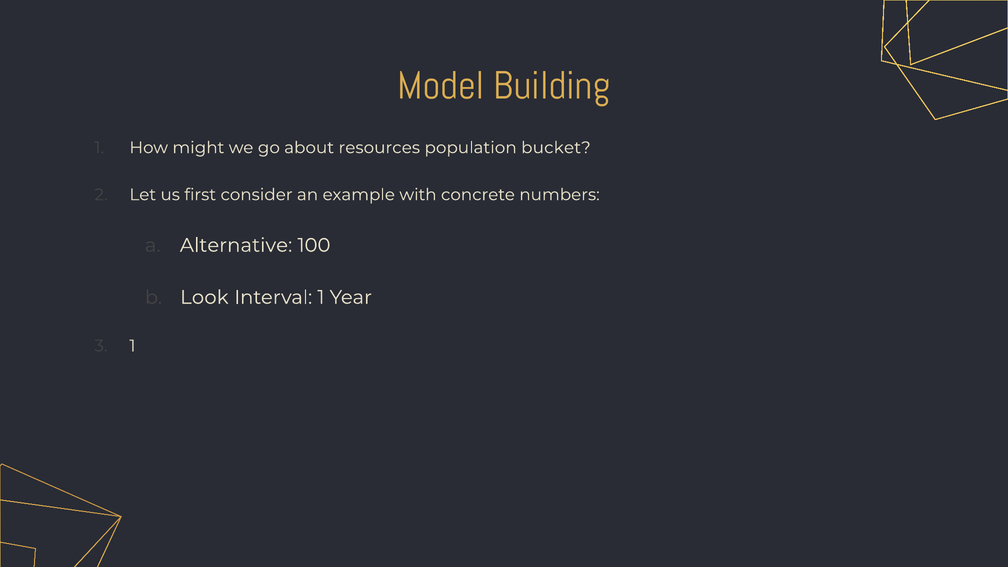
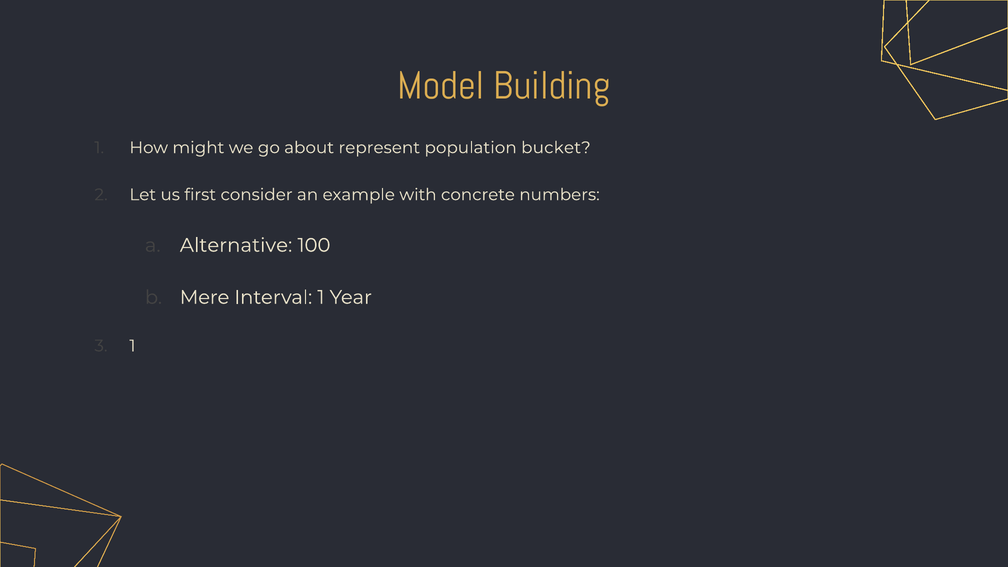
resources: resources -> represent
Look: Look -> Mere
